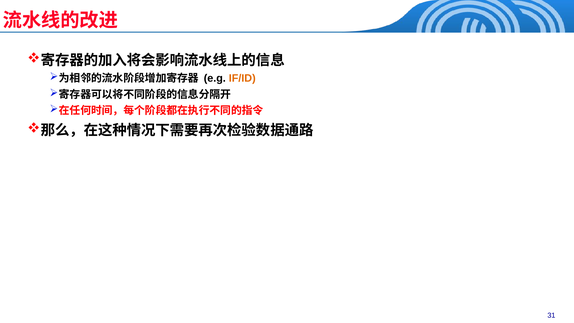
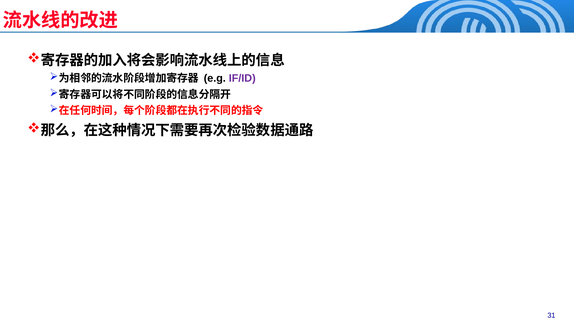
IF/ID colour: orange -> purple
